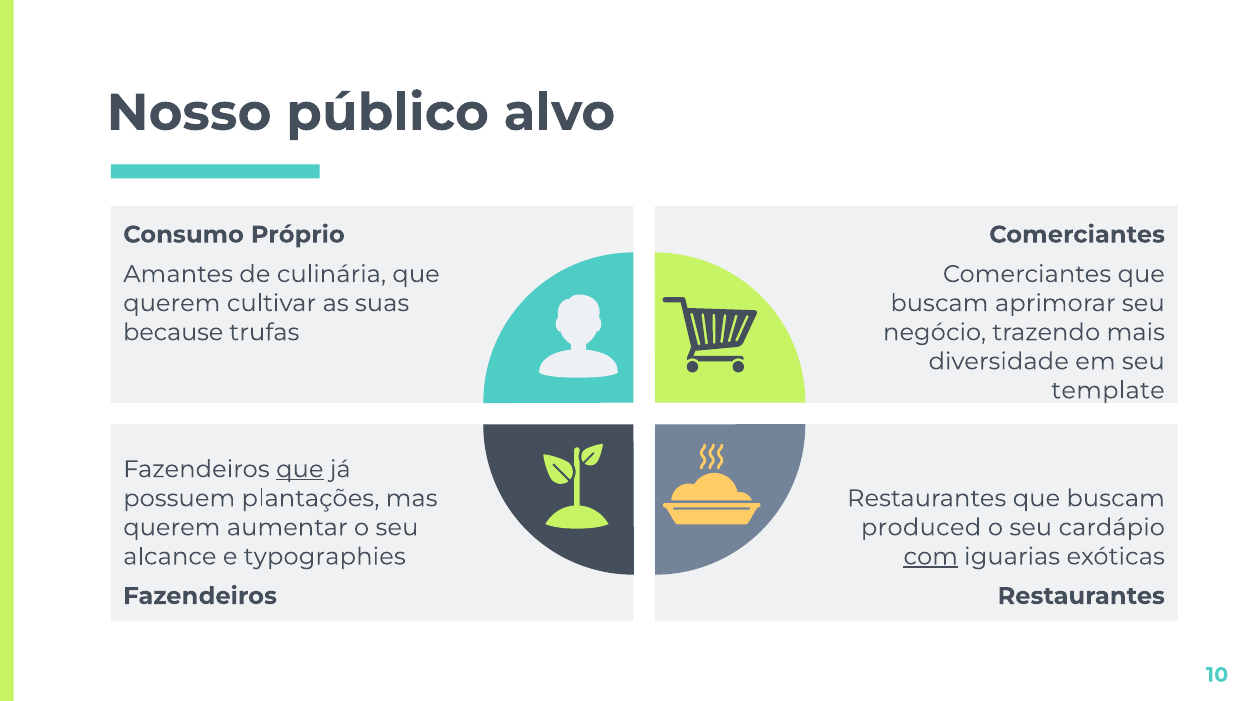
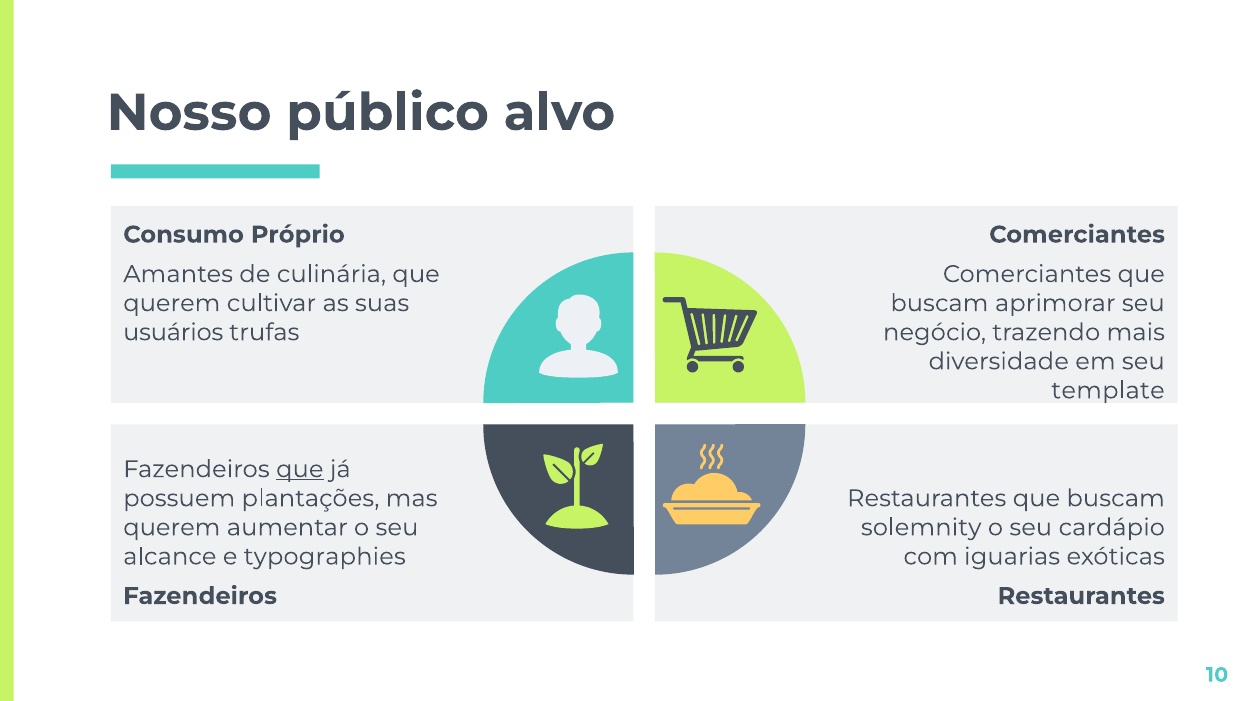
because: because -> usuários
produced: produced -> solemnity
com underline: present -> none
